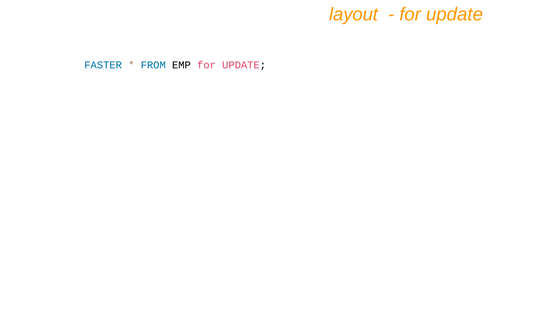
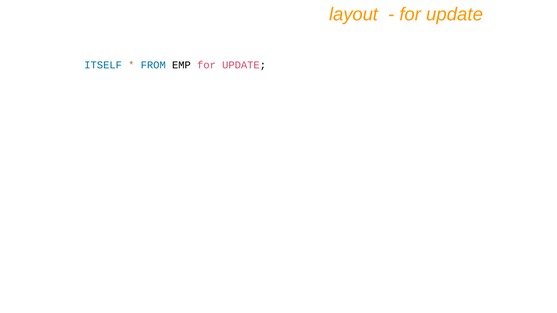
FASTER: FASTER -> ITSELF
